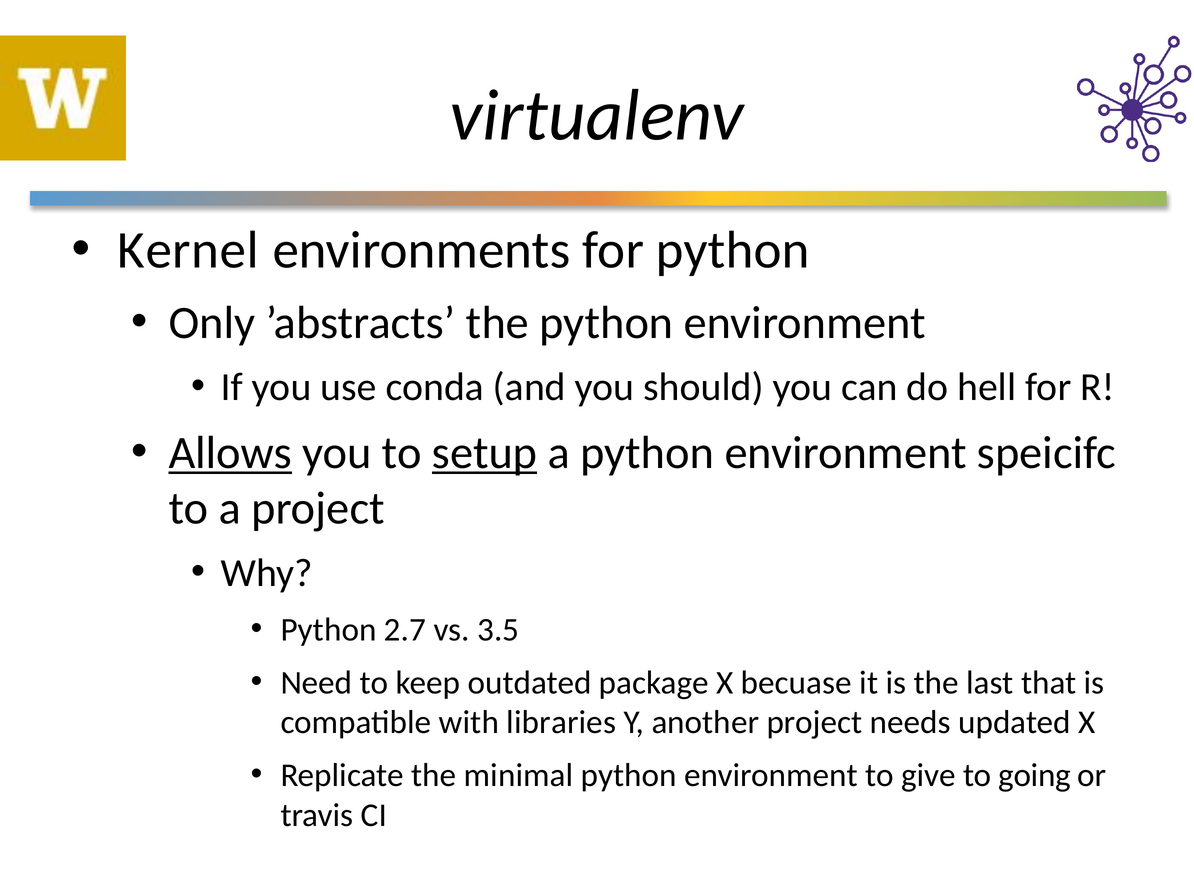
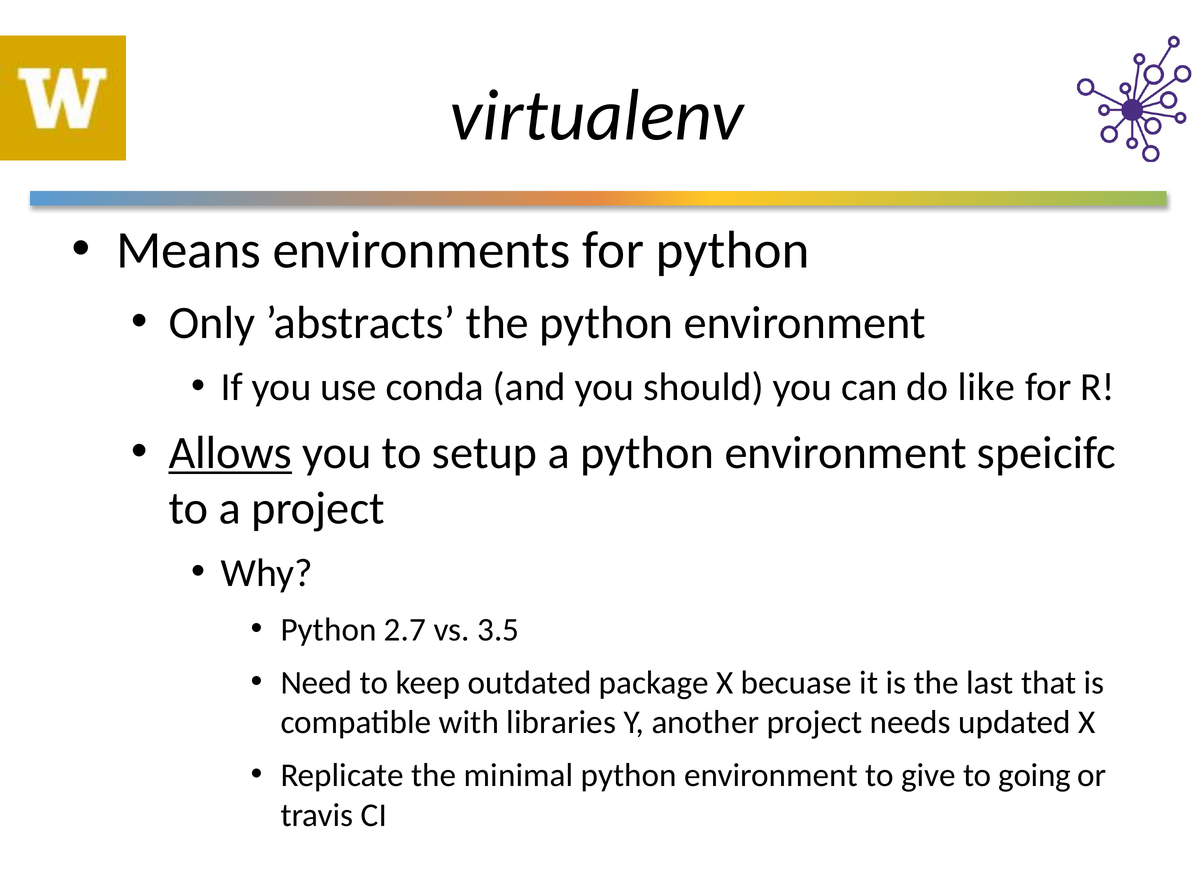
Kernel: Kernel -> Means
hell: hell -> like
setup underline: present -> none
